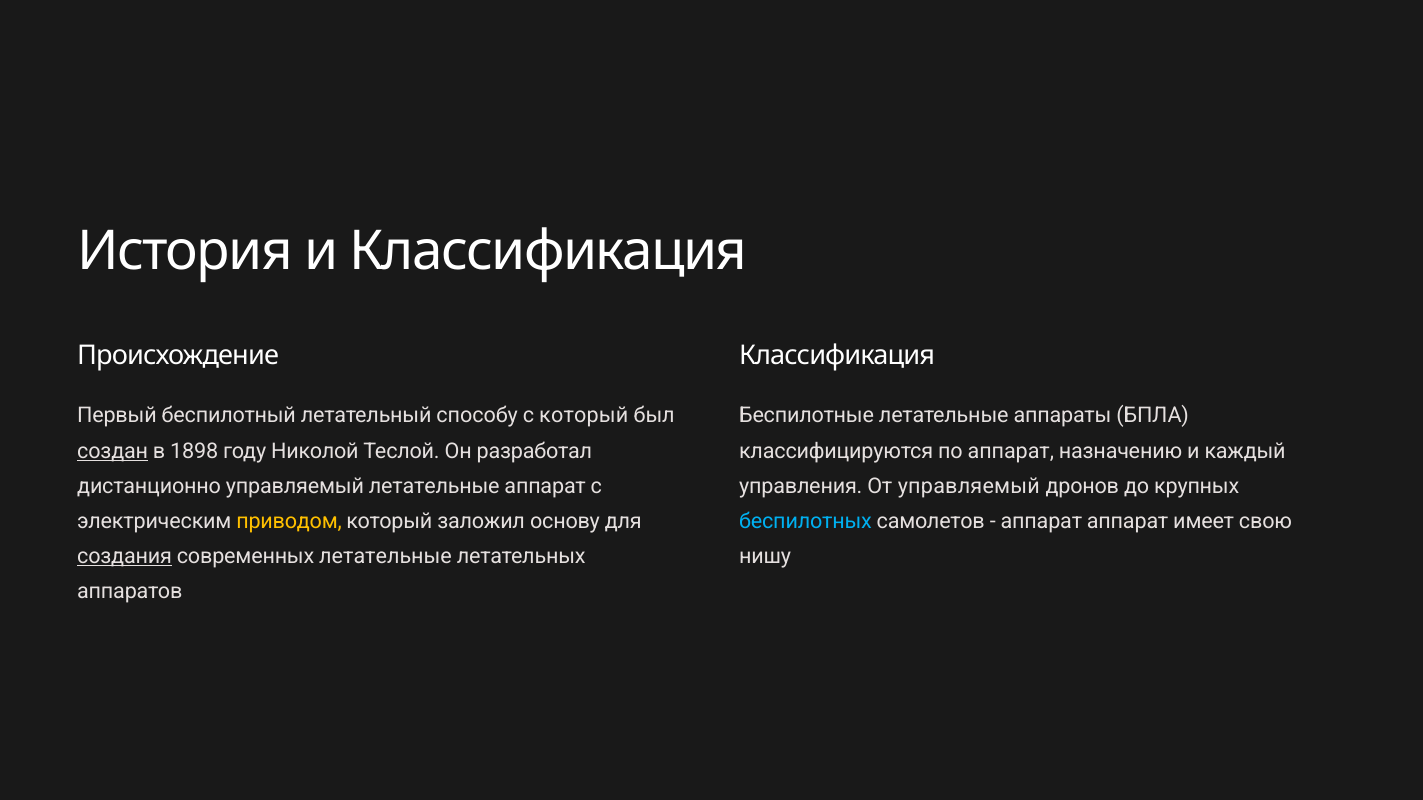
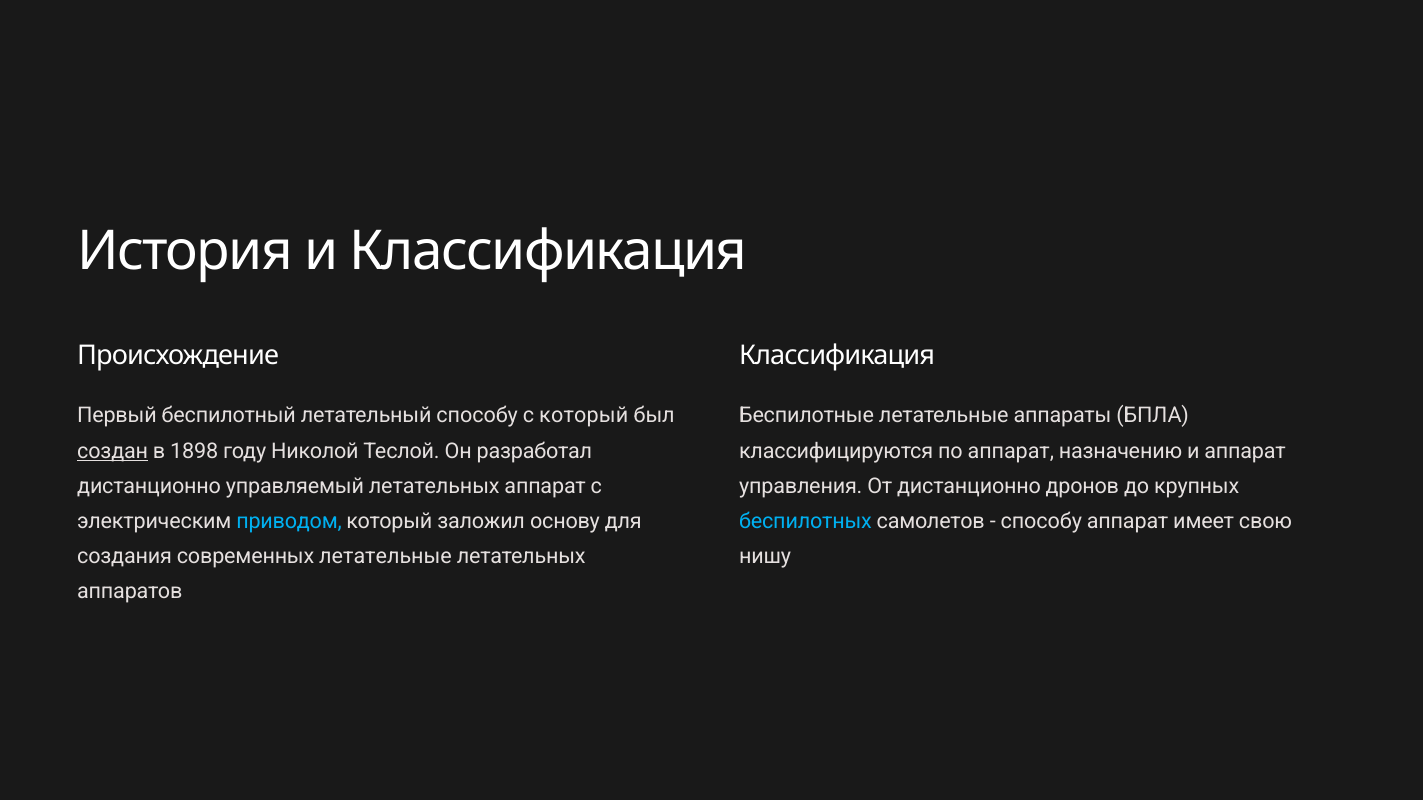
и каждый: каждый -> аппарат
управляемый летательные: летательные -> летательных
От управляемый: управляемый -> дистанционно
приводом colour: yellow -> light blue
аппарат at (1041, 522): аппарат -> способу
создания underline: present -> none
